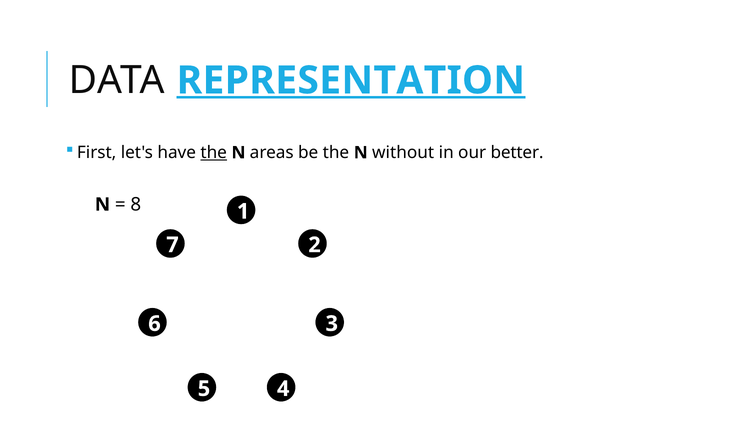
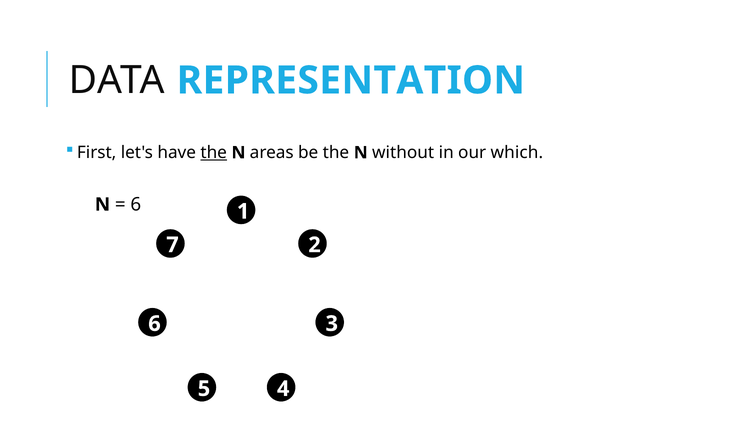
REPRESENTATION underline: present -> none
better: better -> which
8 at (136, 204): 8 -> 6
